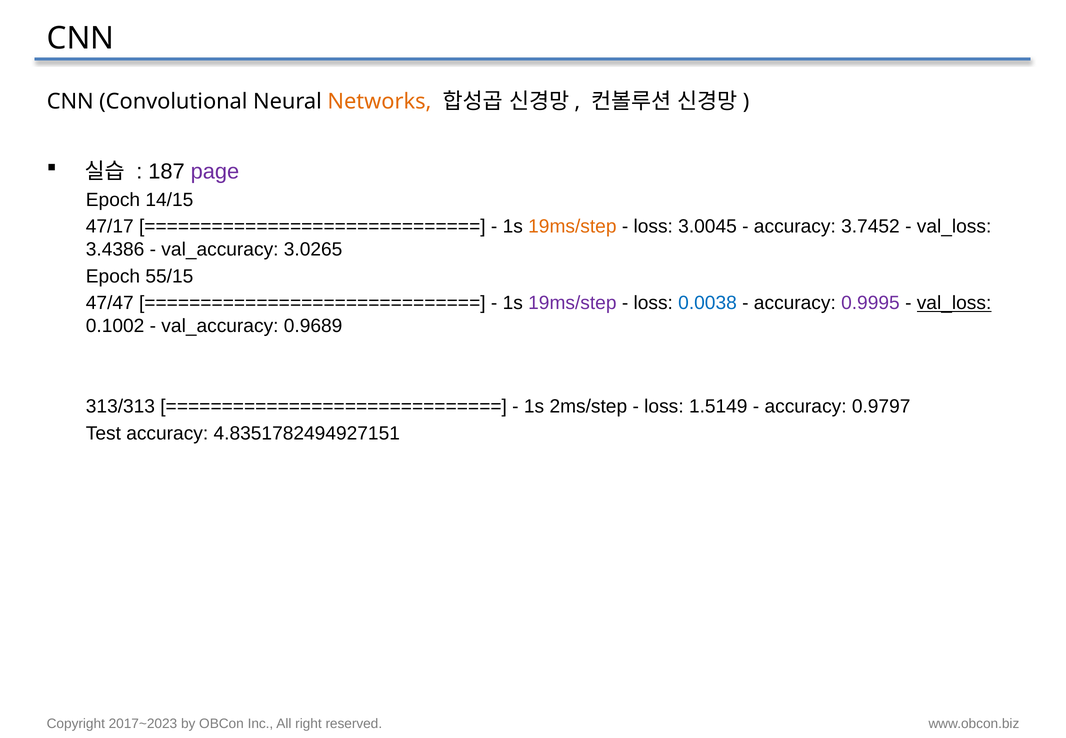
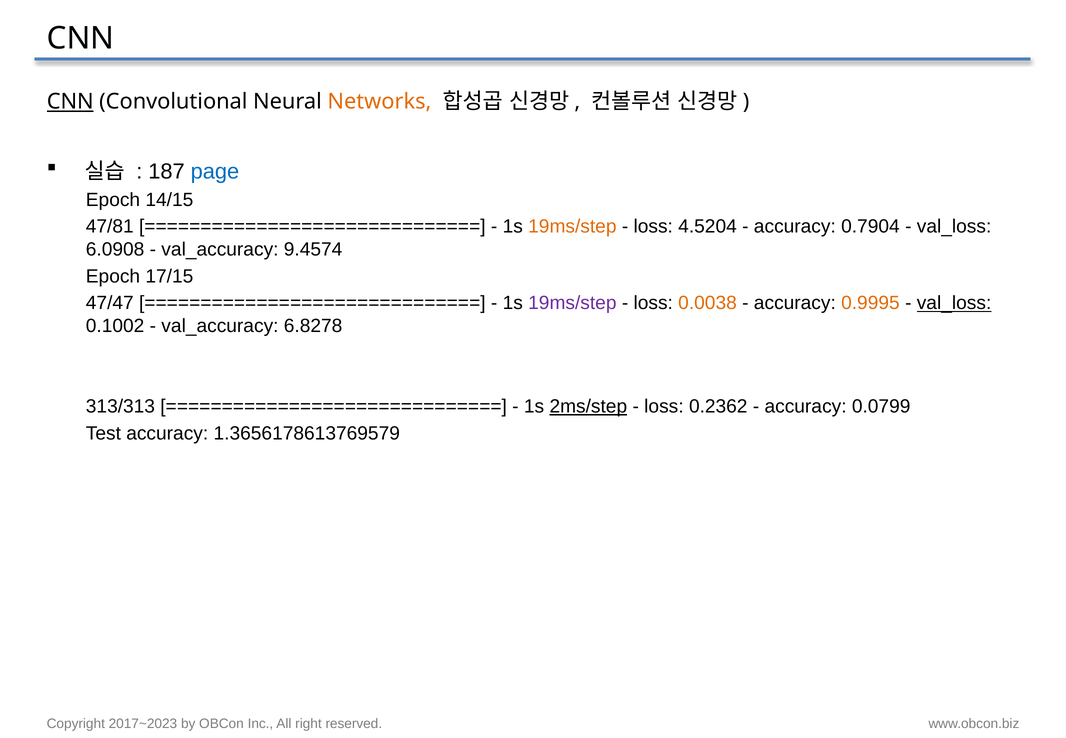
CNN at (70, 102) underline: none -> present
page colour: purple -> blue
47/17: 47/17 -> 47/81
3.0045: 3.0045 -> 4.5204
3.7452: 3.7452 -> 0.7904
3.4386: 3.4386 -> 6.0908
3.0265: 3.0265 -> 9.4574
55/15: 55/15 -> 17/15
0.0038 colour: blue -> orange
0.9995 colour: purple -> orange
0.9689: 0.9689 -> 6.8278
2ms/step underline: none -> present
1.5149: 1.5149 -> 0.2362
0.9797: 0.9797 -> 0.0799
4.8351782494927151: 4.8351782494927151 -> 1.3656178613769579
